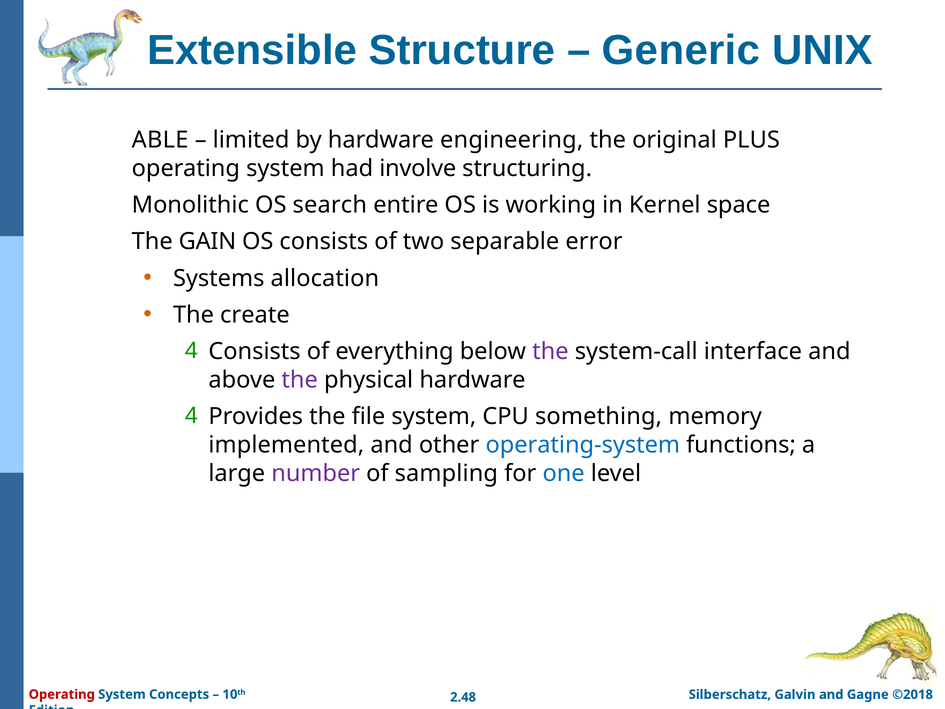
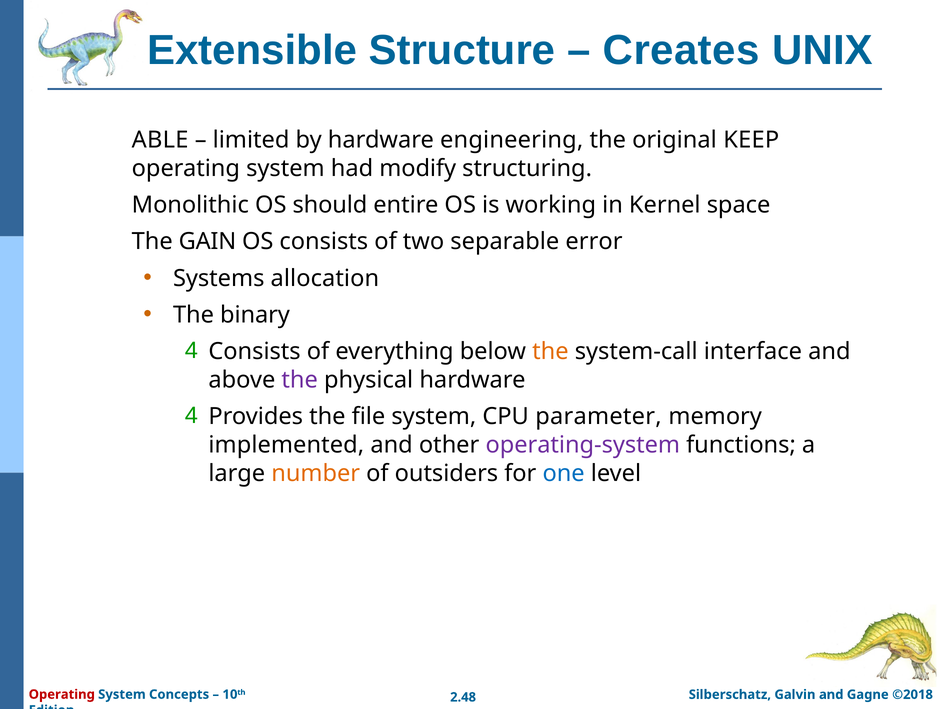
Generic: Generic -> Creates
PLUS: PLUS -> KEEP
involve: involve -> modify
search: search -> should
create: create -> binary
the at (550, 351) colour: purple -> orange
something: something -> parameter
operating-system colour: blue -> purple
number colour: purple -> orange
sampling: sampling -> outsiders
